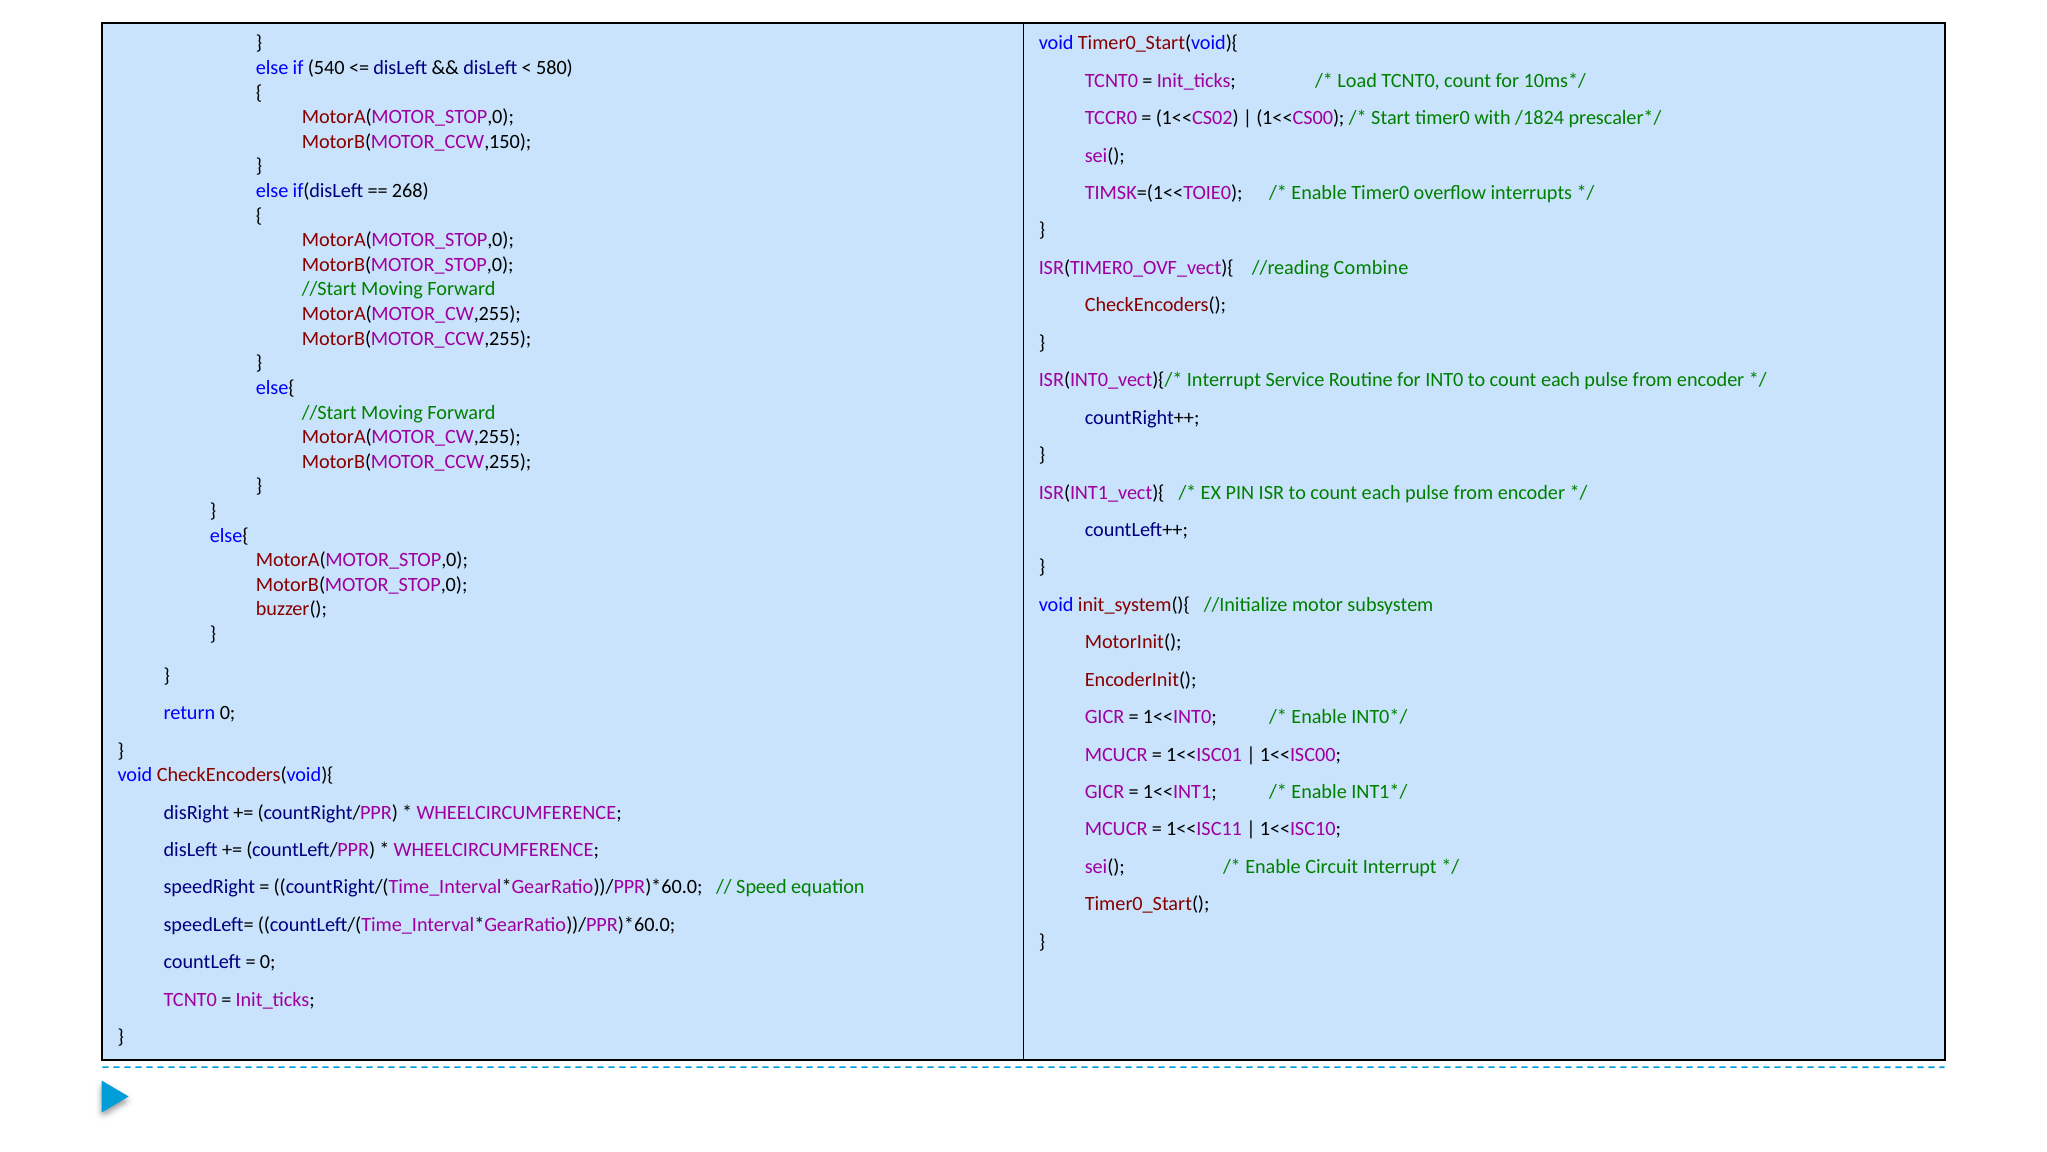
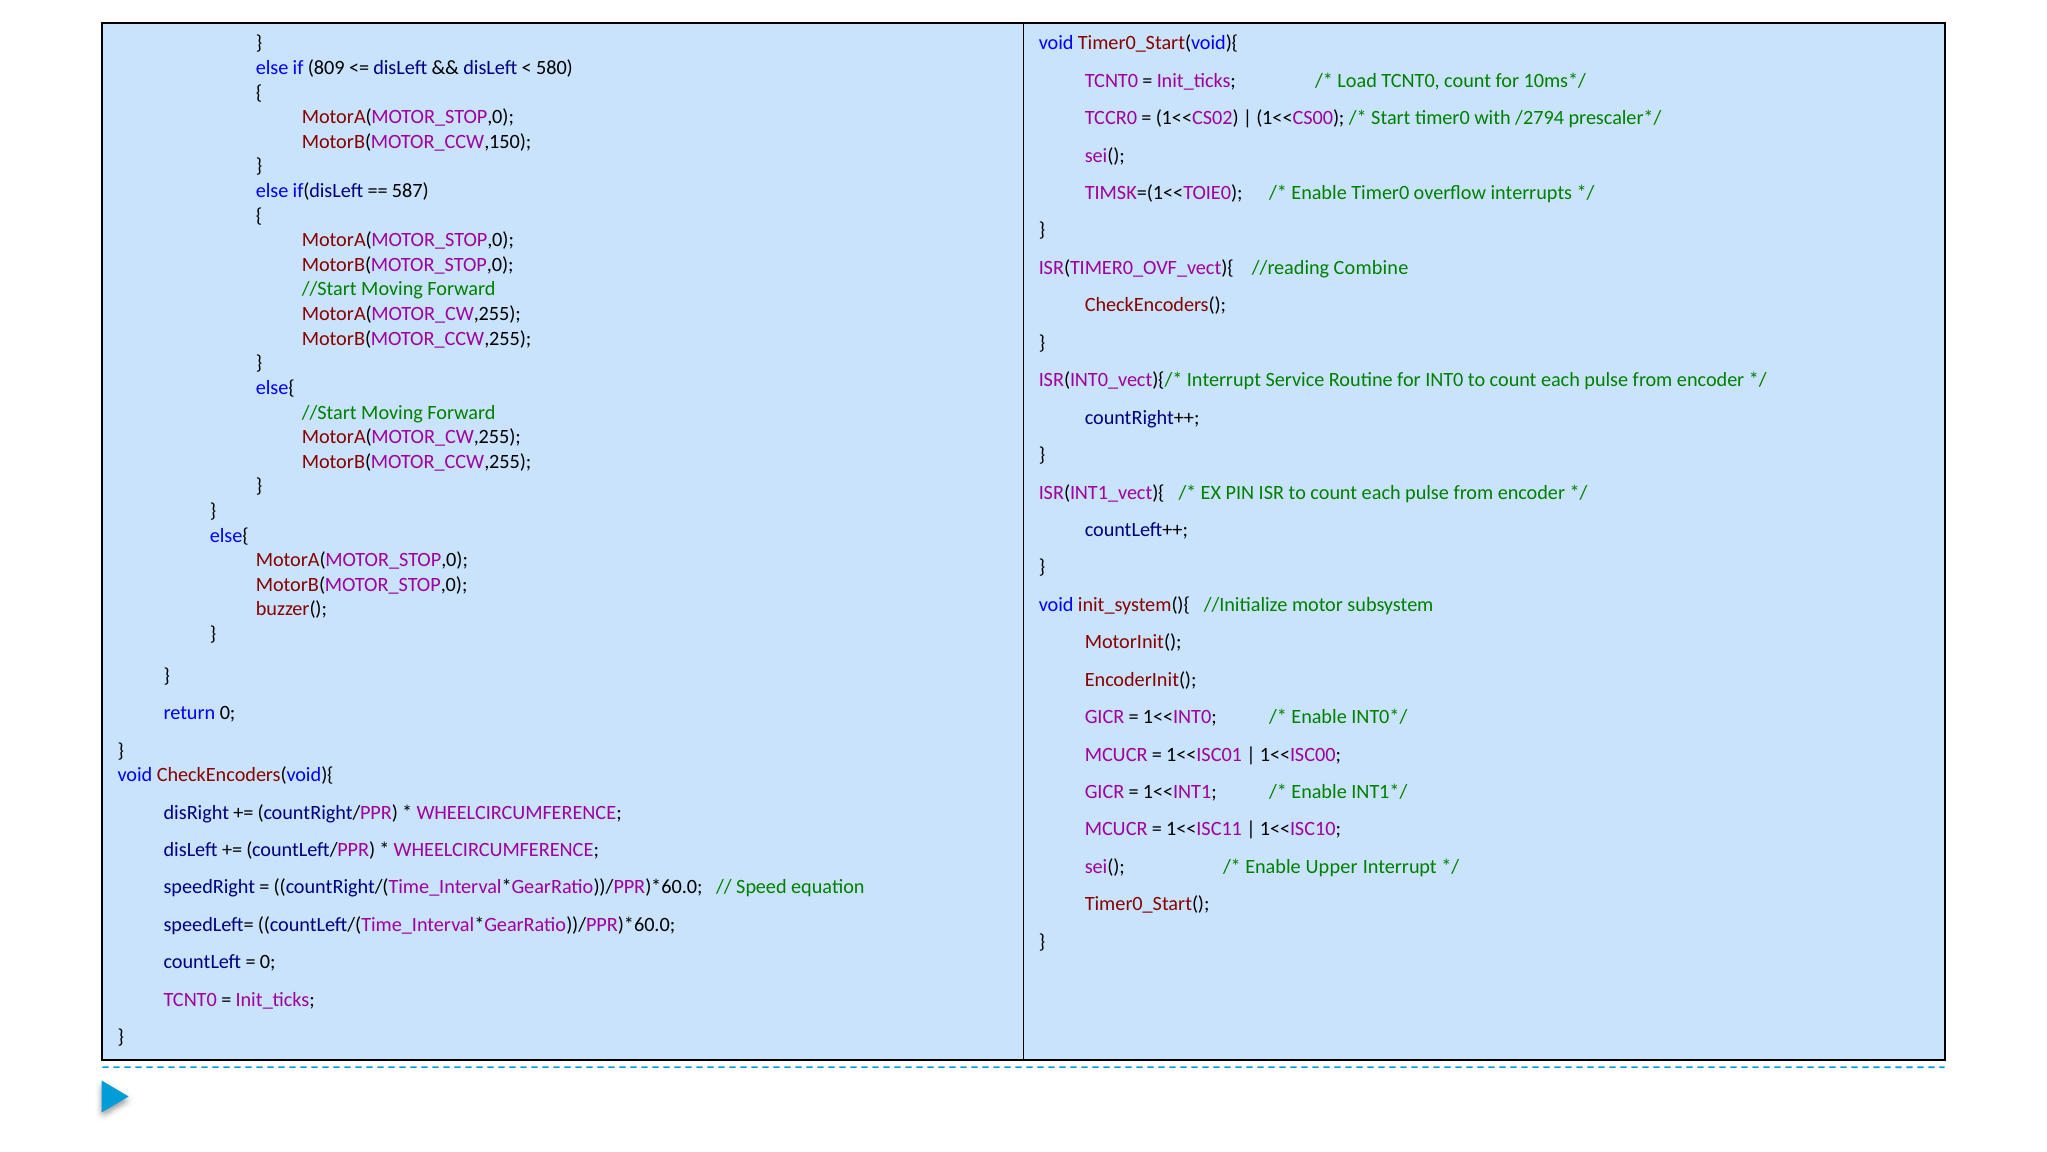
540: 540 -> 809
/1824: /1824 -> /2794
268: 268 -> 587
Circuit: Circuit -> Upper
